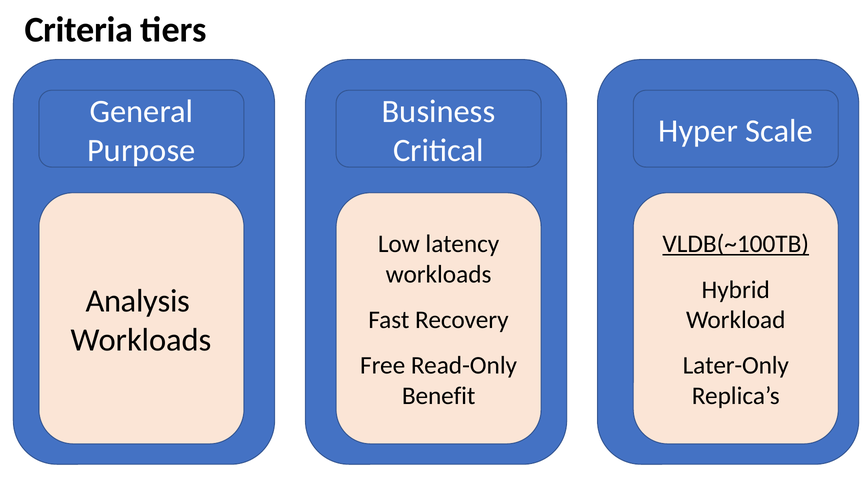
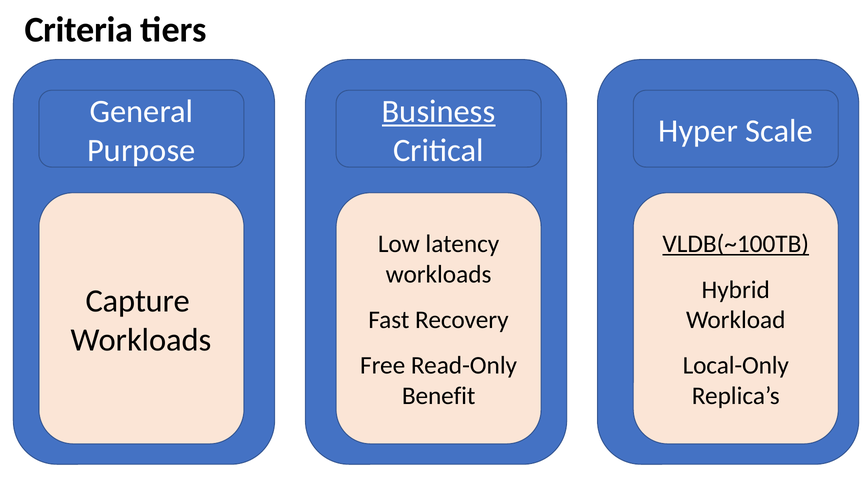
Business underline: none -> present
Analysis: Analysis -> Capture
Later-Only: Later-Only -> Local-Only
